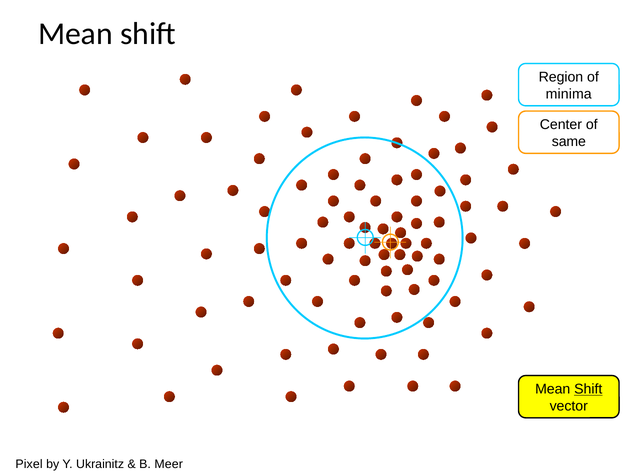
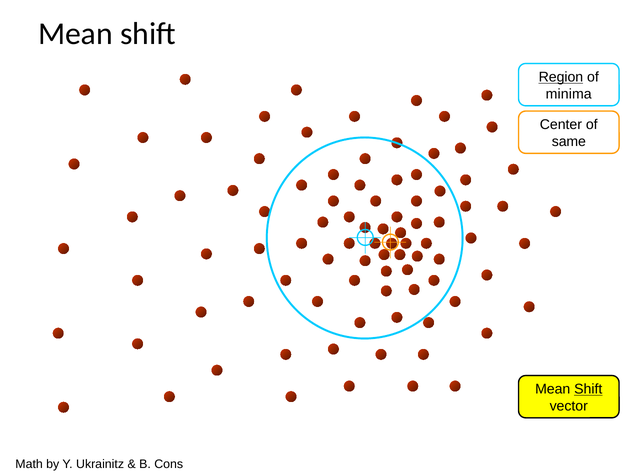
Region underline: none -> present
Pixel: Pixel -> Math
Meer: Meer -> Cons
